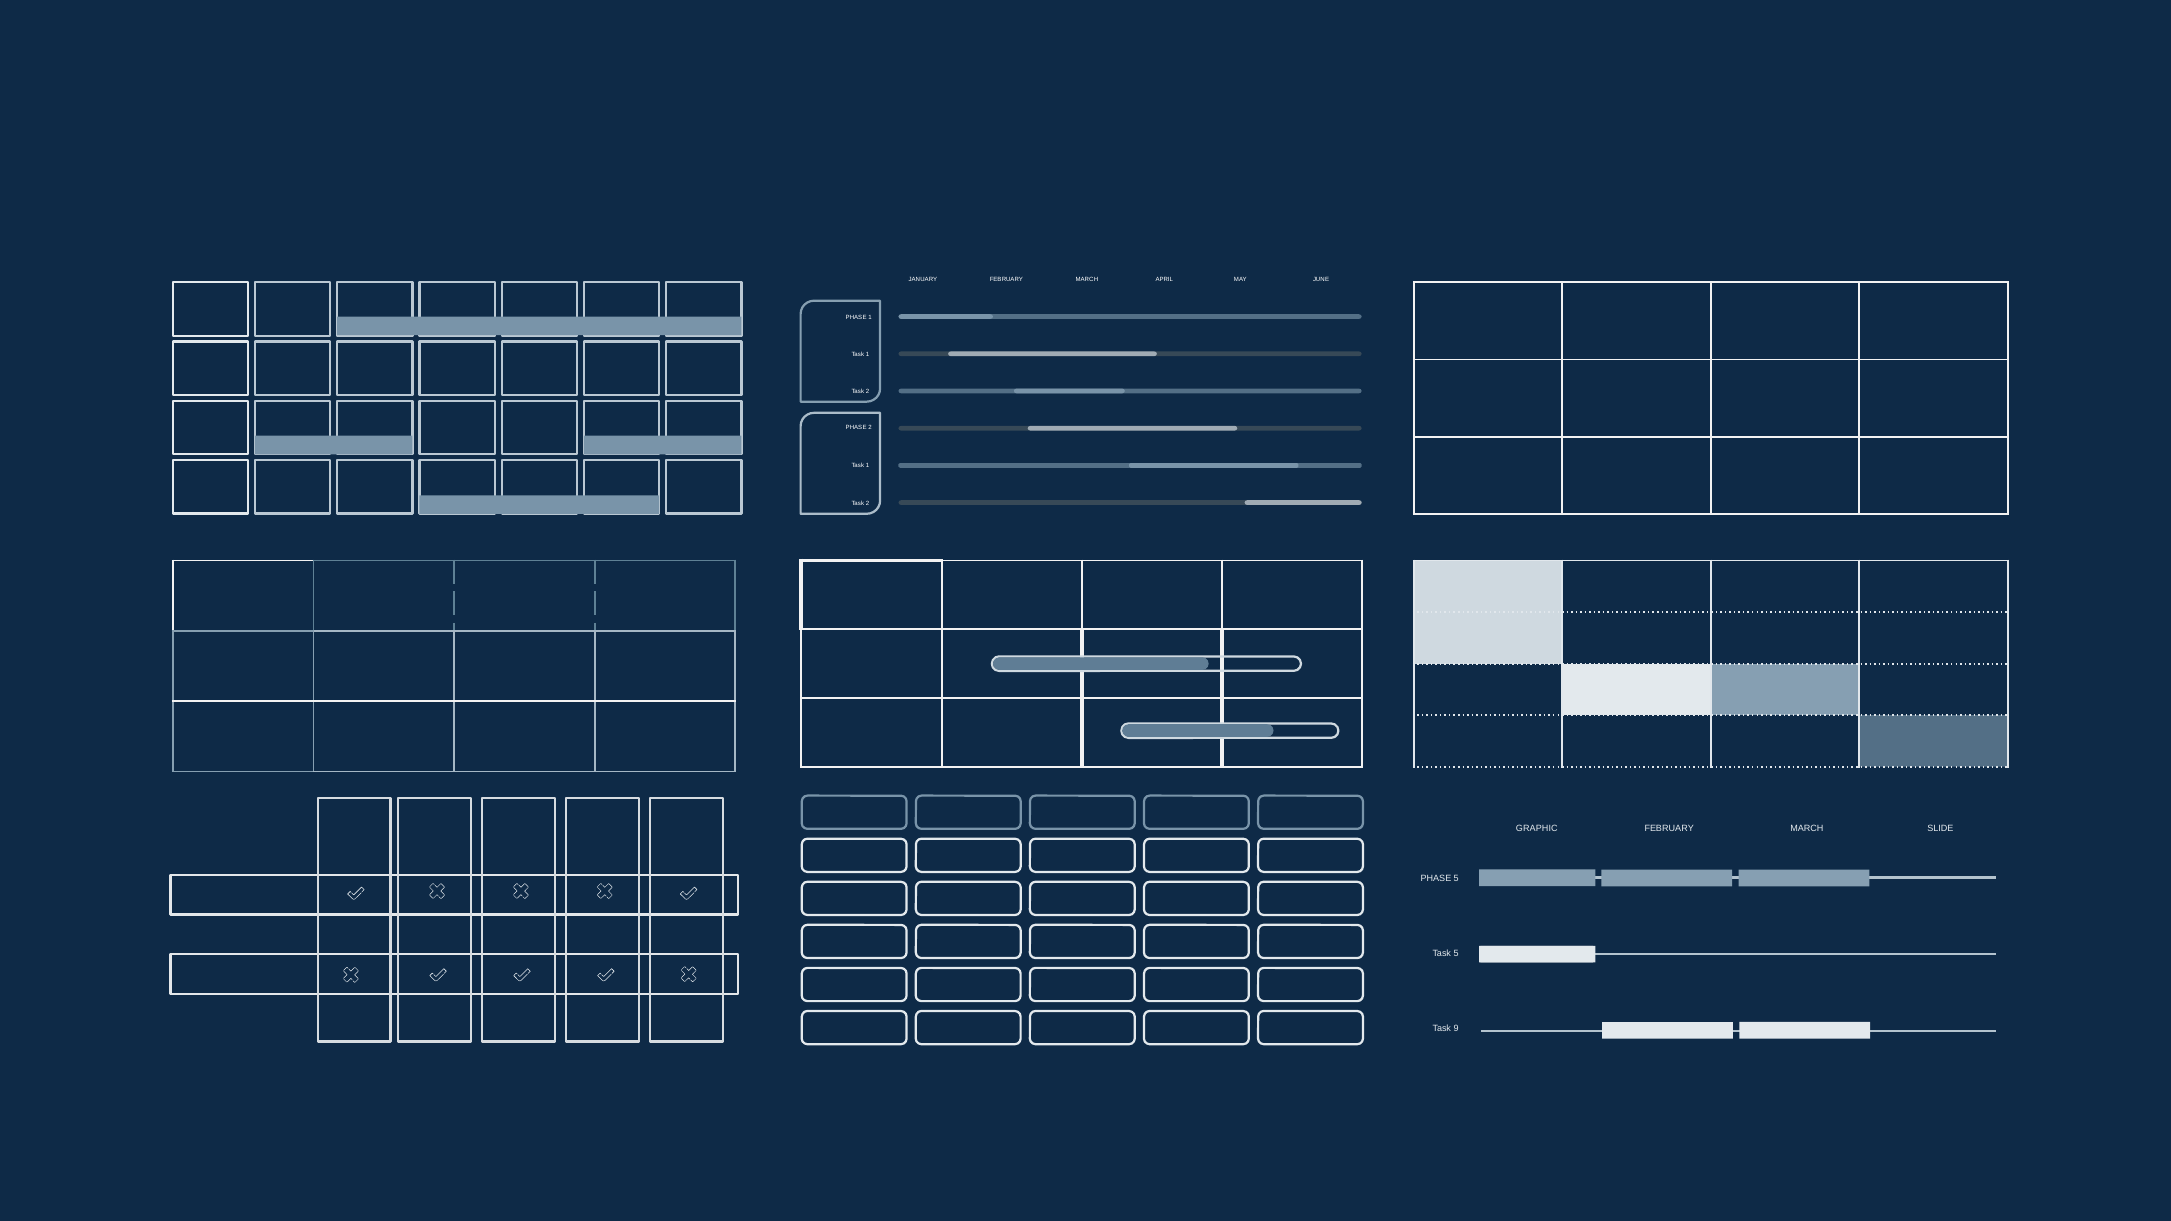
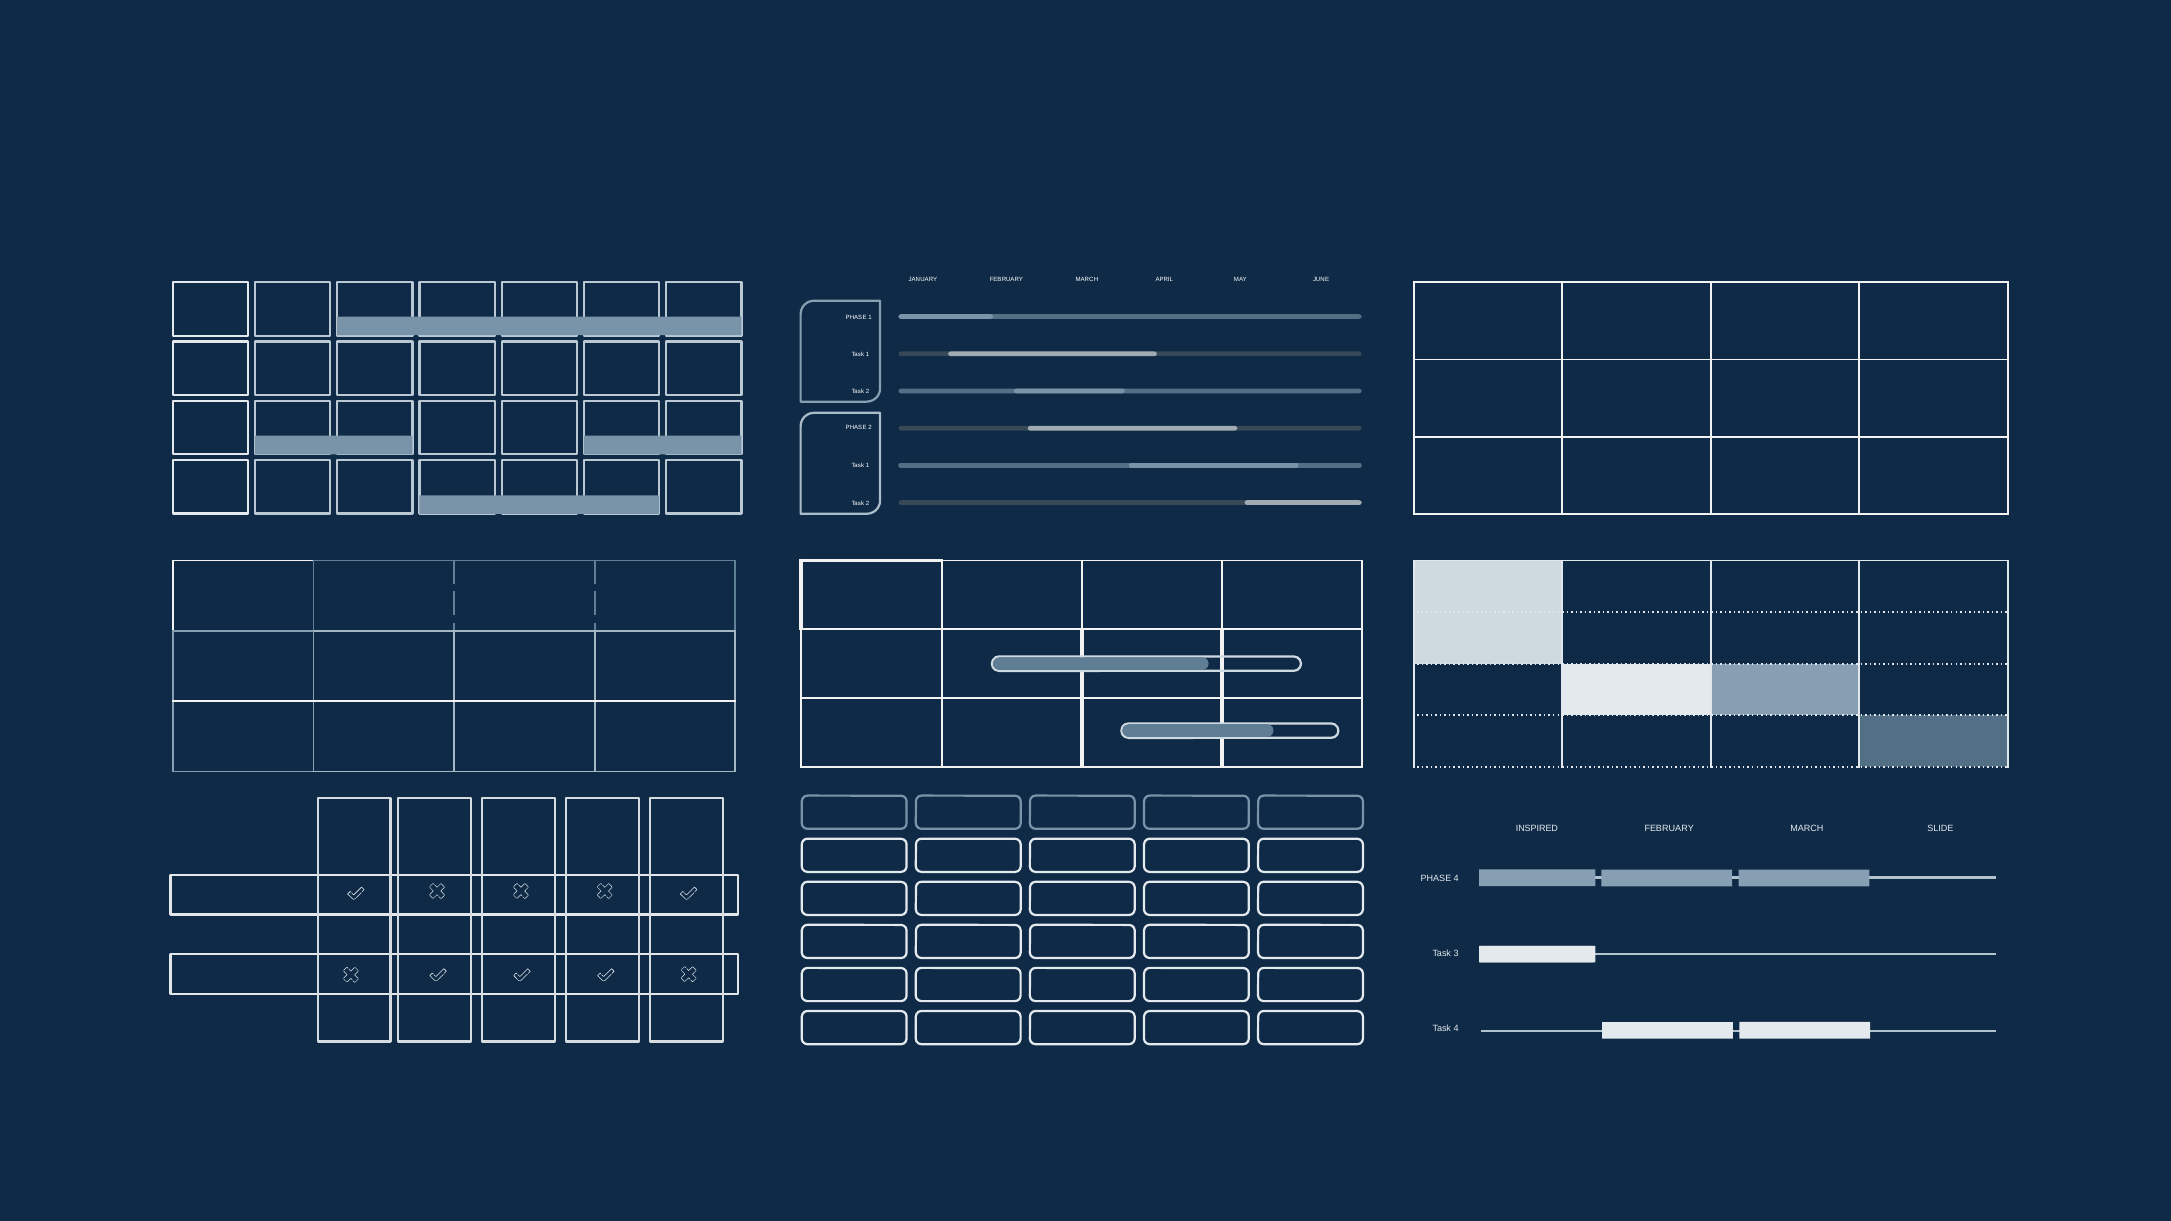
GRAPHIC: GRAPHIC -> INSPIRED
PHASE 5: 5 -> 4
Task 5: 5 -> 3
Task 9: 9 -> 4
